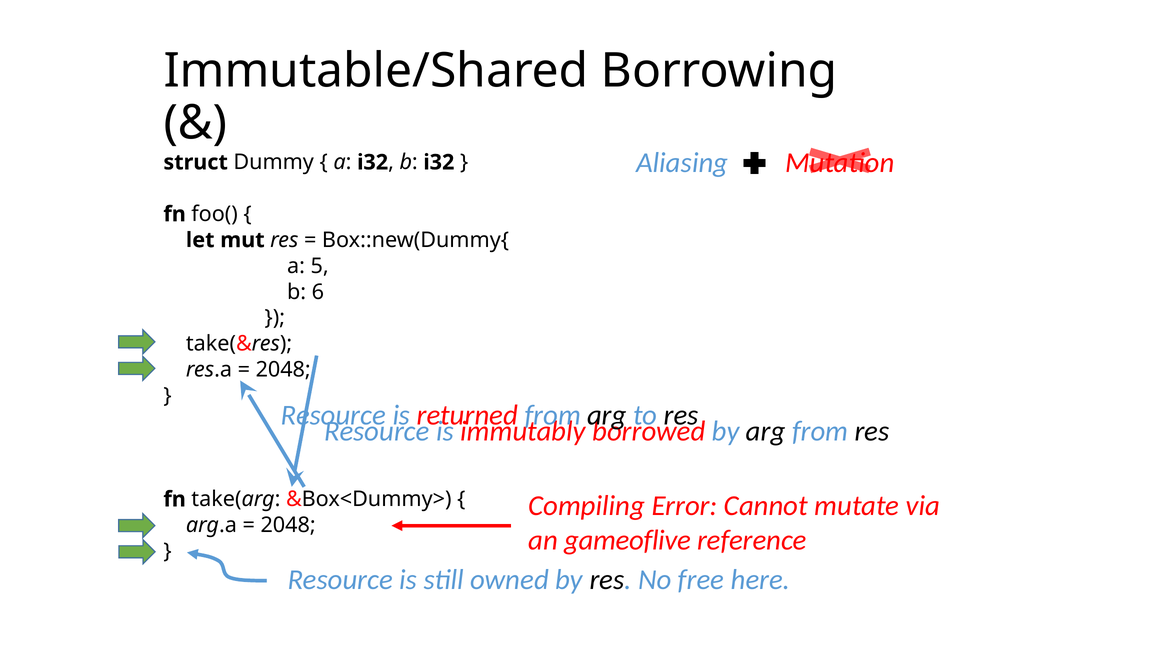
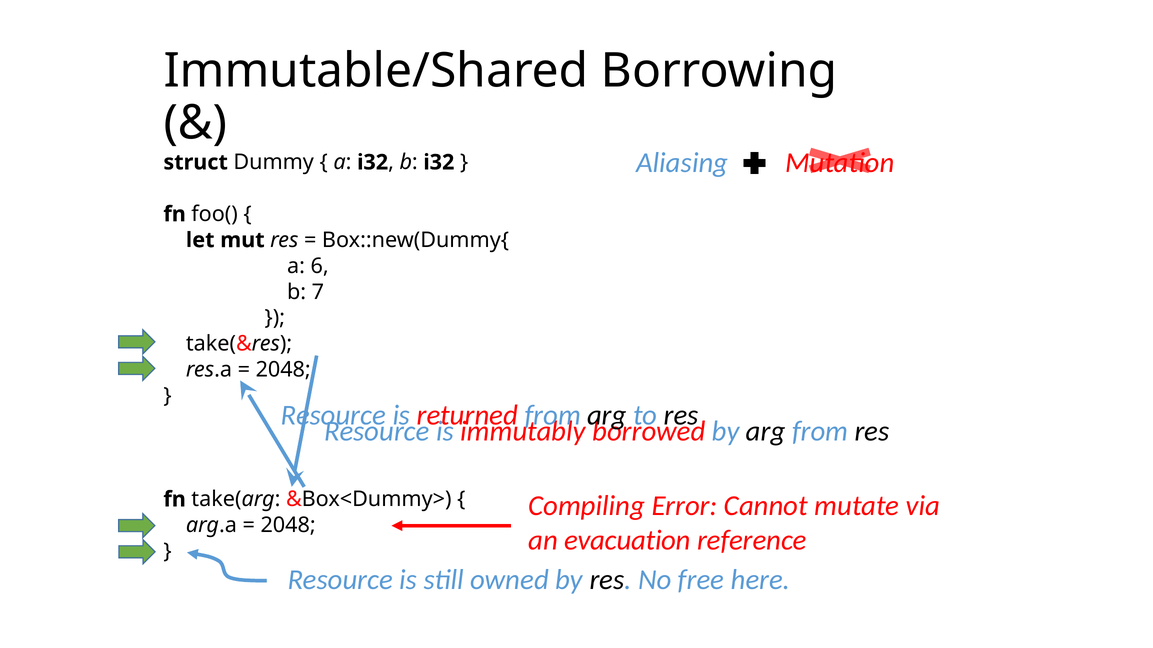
5: 5 -> 6
6: 6 -> 7
gameoflive: gameoflive -> evacuation
